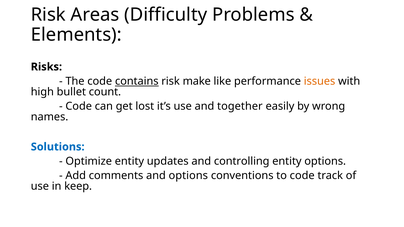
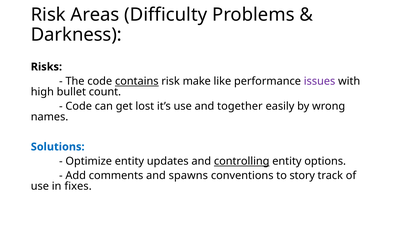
Elements: Elements -> Darkness
issues colour: orange -> purple
controlling underline: none -> present
and options: options -> spawns
to code: code -> story
keep: keep -> fixes
